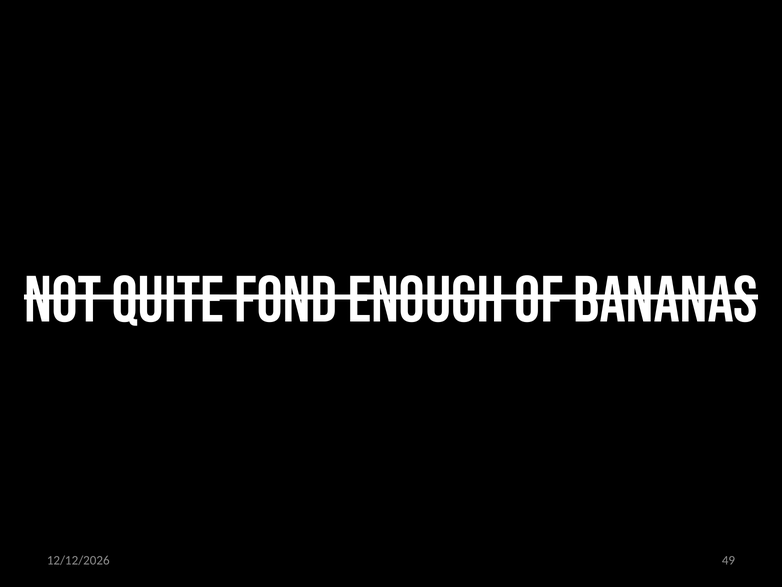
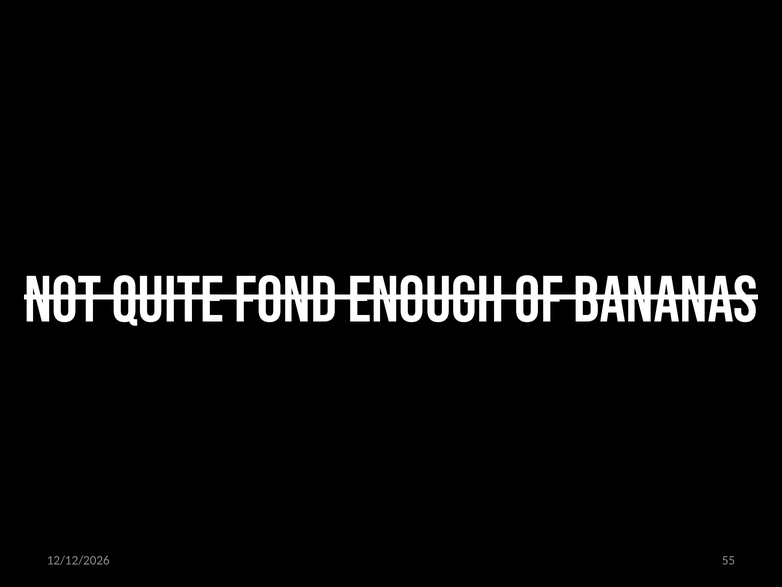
49: 49 -> 55
